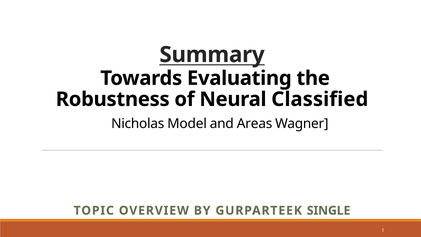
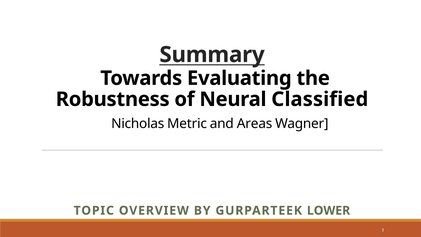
Model: Model -> Metric
SINGLE: SINGLE -> LOWER
